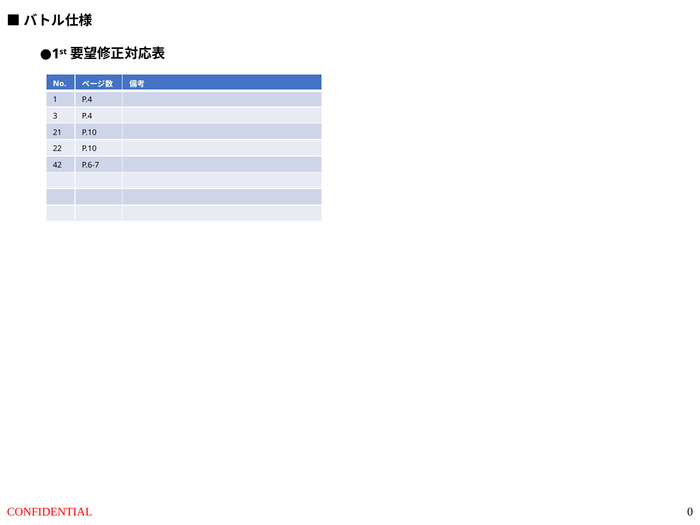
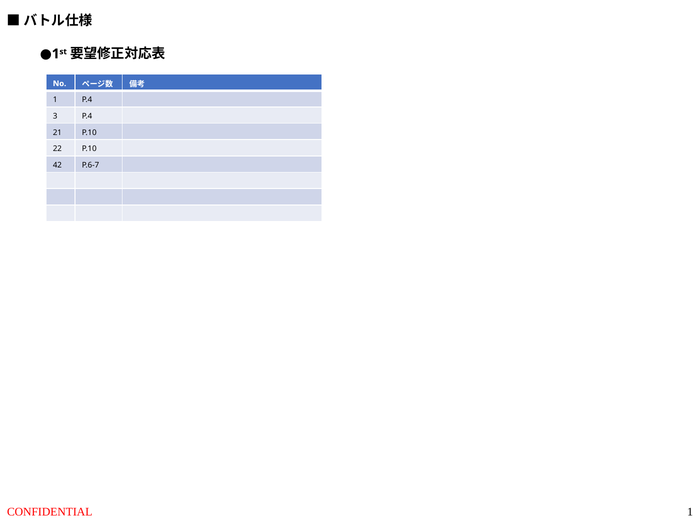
CONFIDENTIAL 0: 0 -> 1
